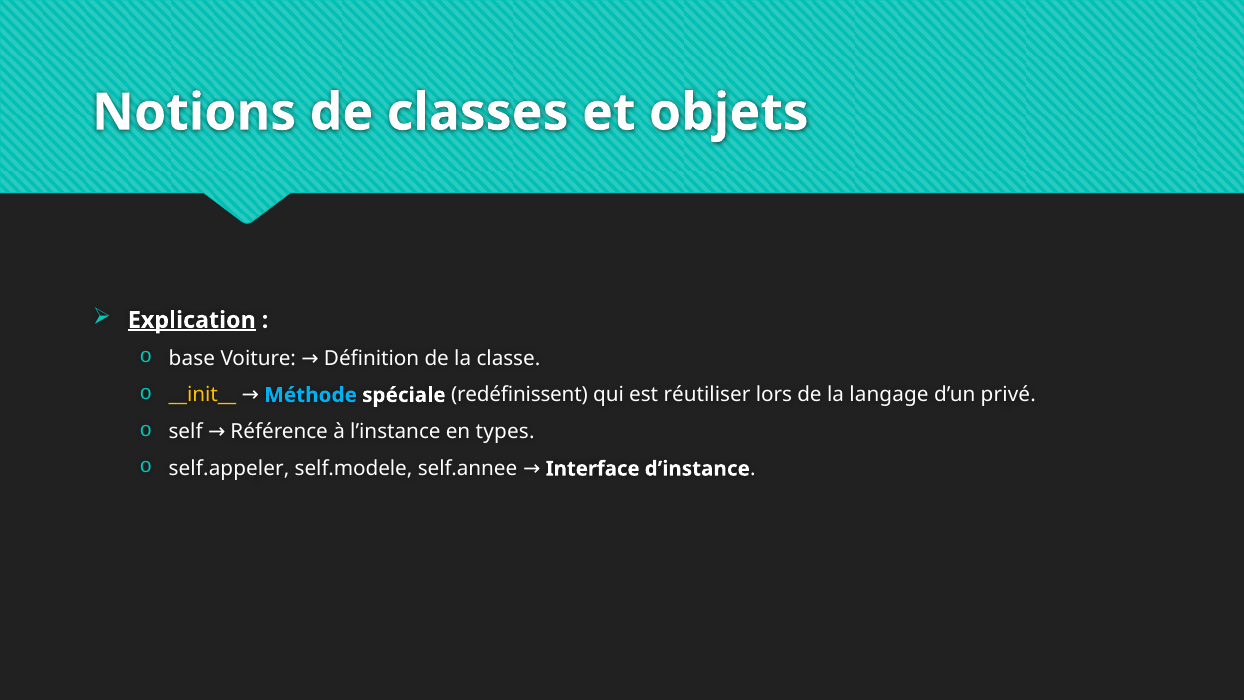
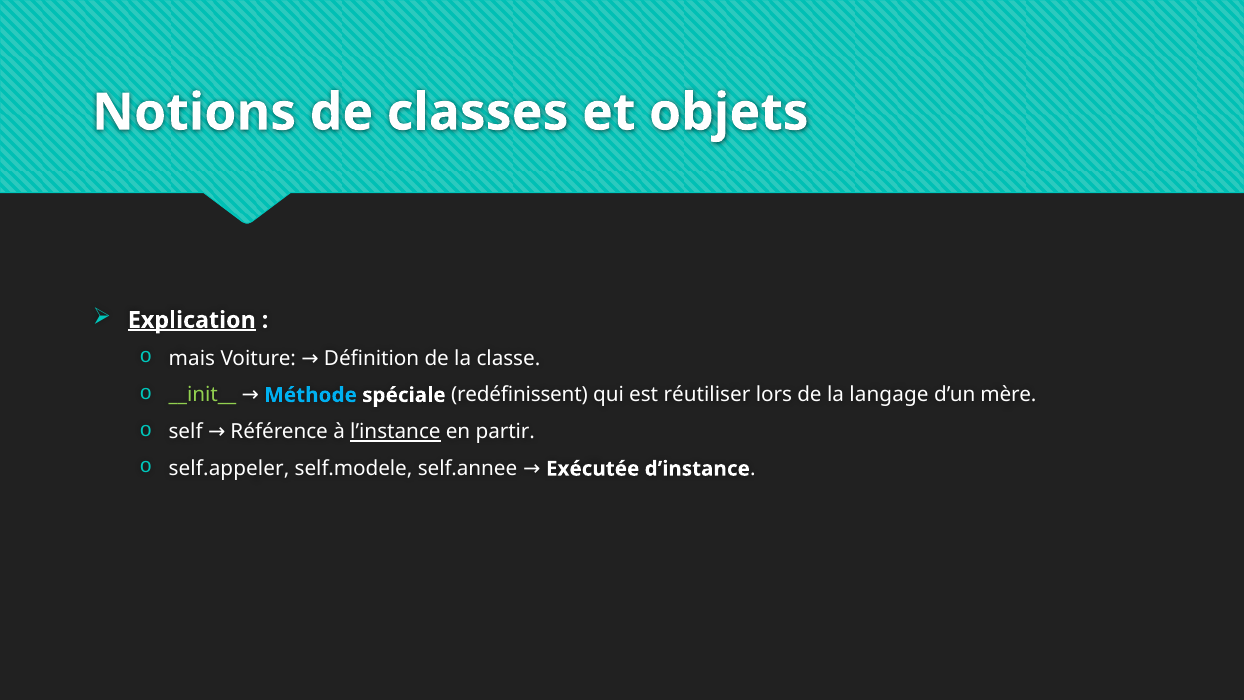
base: base -> mais
__init__ colour: yellow -> light green
privé: privé -> mère
l’instance underline: none -> present
types: types -> partir
Interface: Interface -> Exécutée
